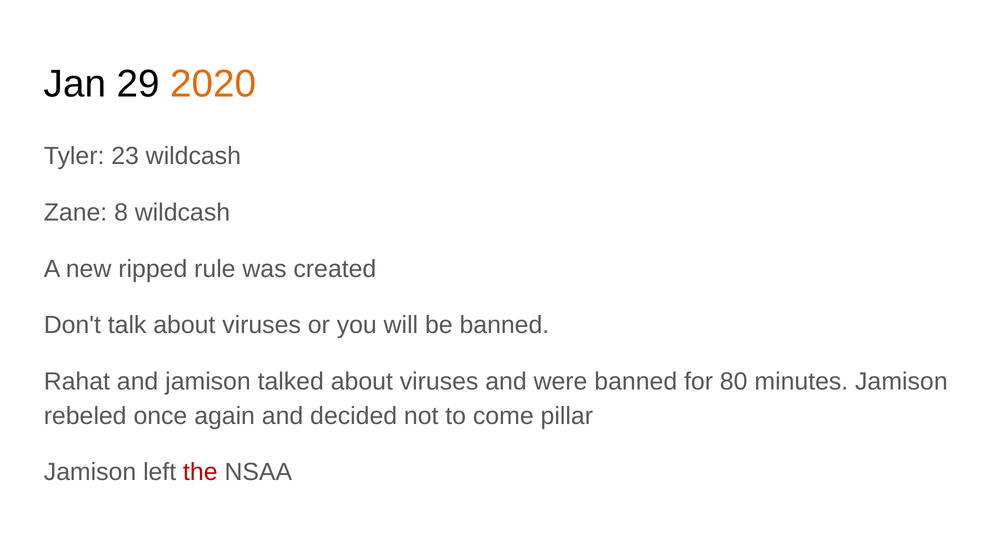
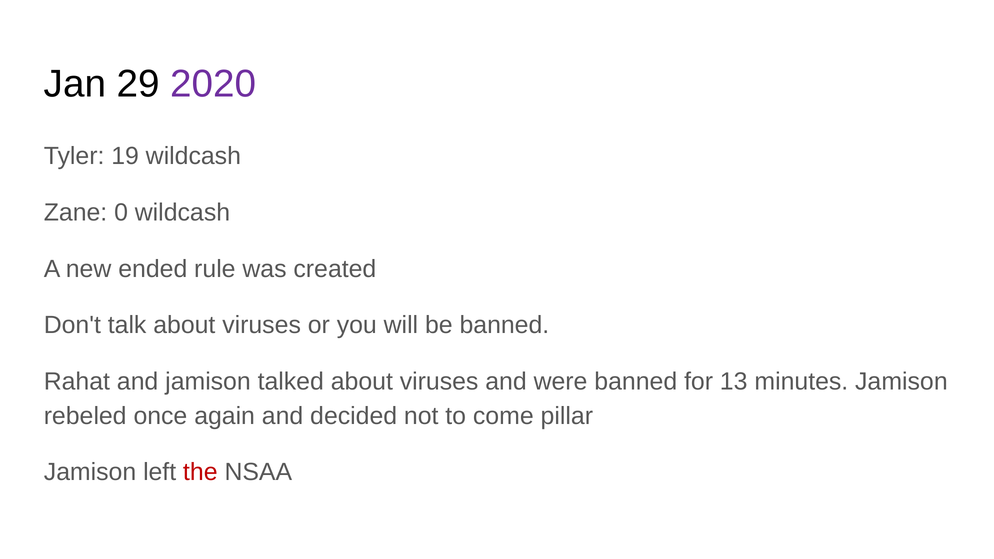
2020 colour: orange -> purple
23: 23 -> 19
8: 8 -> 0
ripped: ripped -> ended
80: 80 -> 13
